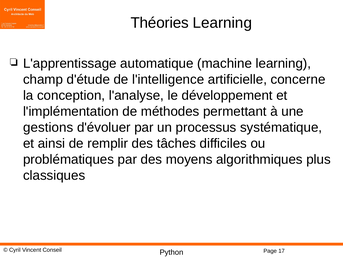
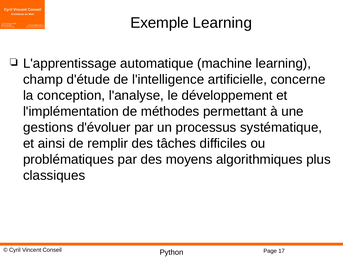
Théories: Théories -> Exemple
